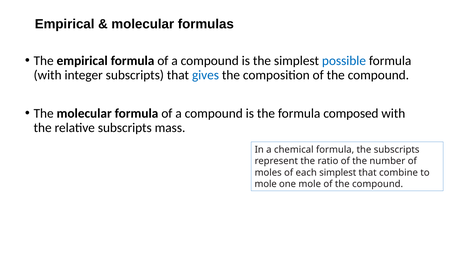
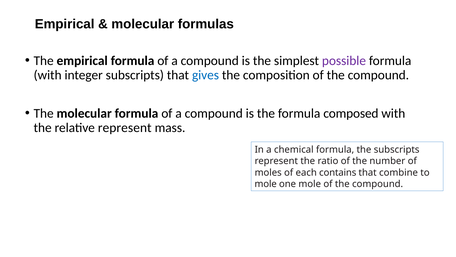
possible colour: blue -> purple
relative subscripts: subscripts -> represent
each simplest: simplest -> contains
